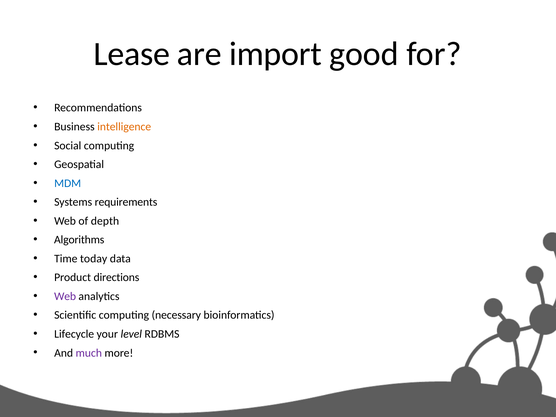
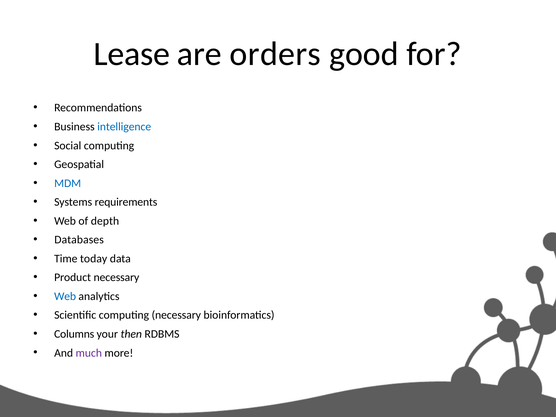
import: import -> orders
intelligence colour: orange -> blue
Algorithms: Algorithms -> Databases
Product directions: directions -> necessary
Web at (65, 296) colour: purple -> blue
Lifecycle: Lifecycle -> Columns
level: level -> then
